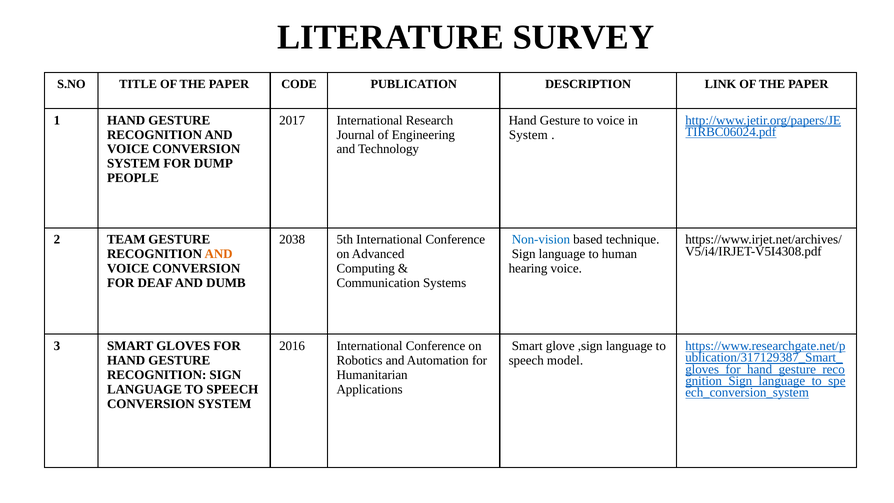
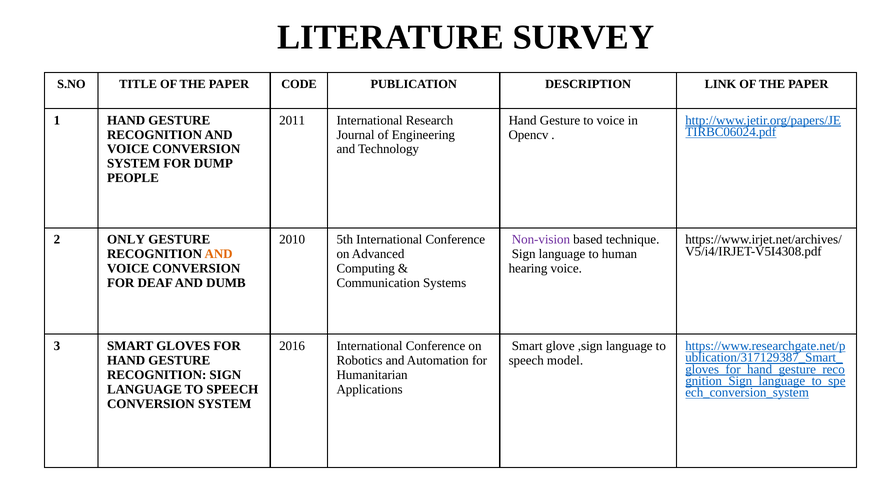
2017: 2017 -> 2011
System at (528, 135): System -> Opencv
TEAM: TEAM -> ONLY
2038: 2038 -> 2010
Non-vision colour: blue -> purple
